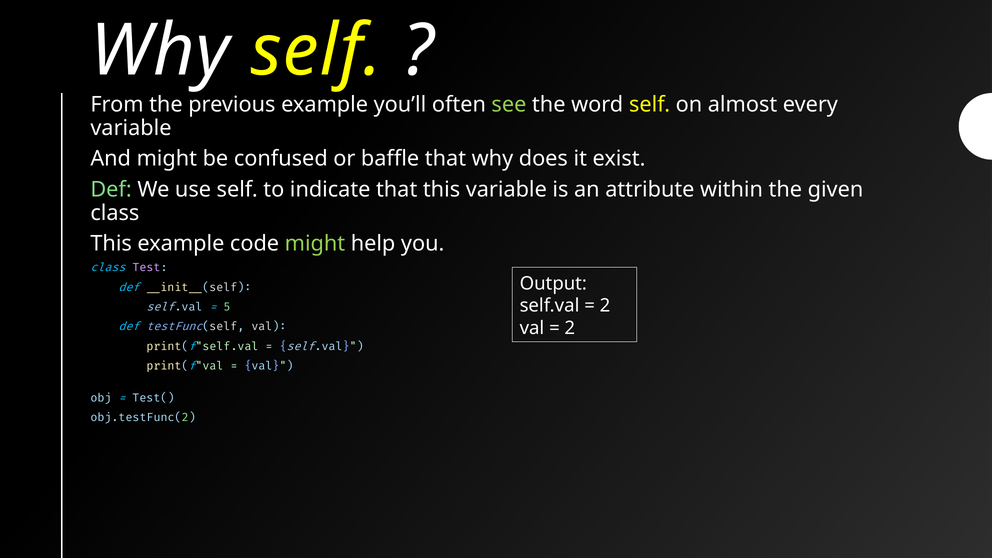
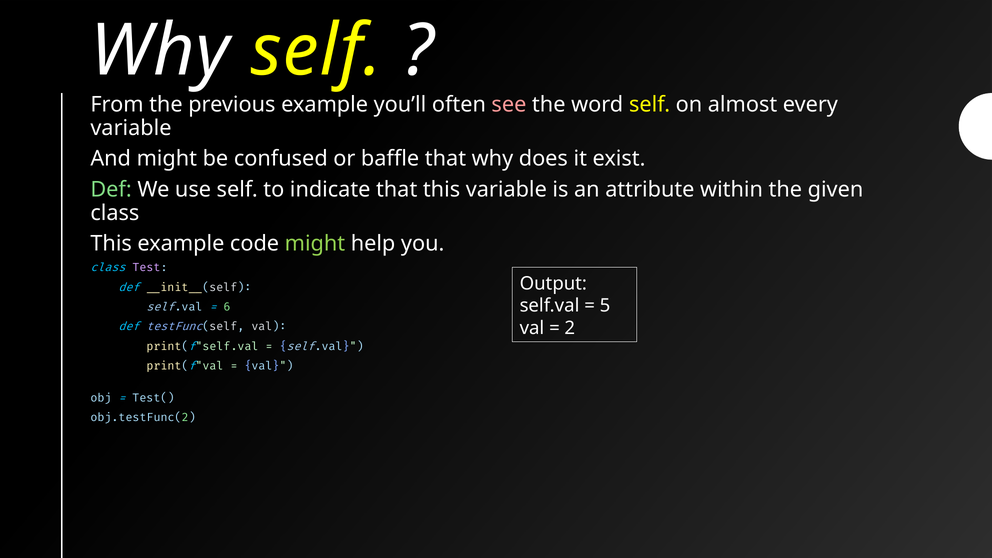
see colour: light green -> pink
2 at (605, 306): 2 -> 5
5: 5 -> 6
